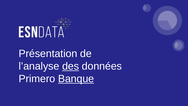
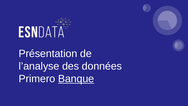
des underline: present -> none
